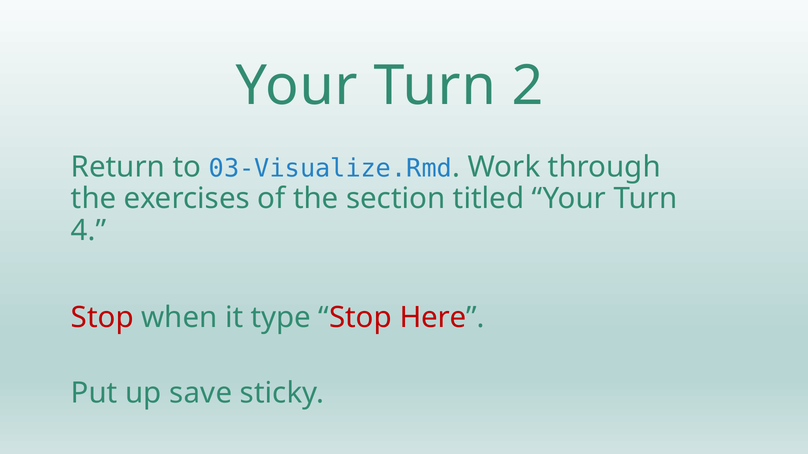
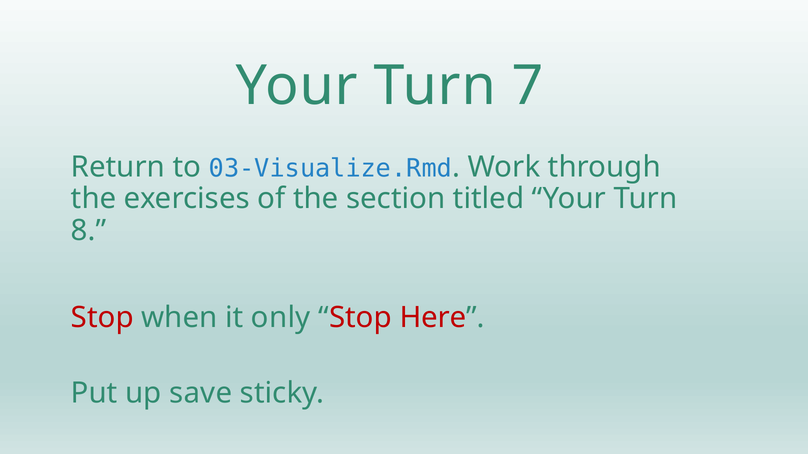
2: 2 -> 7
4: 4 -> 8
type: type -> only
